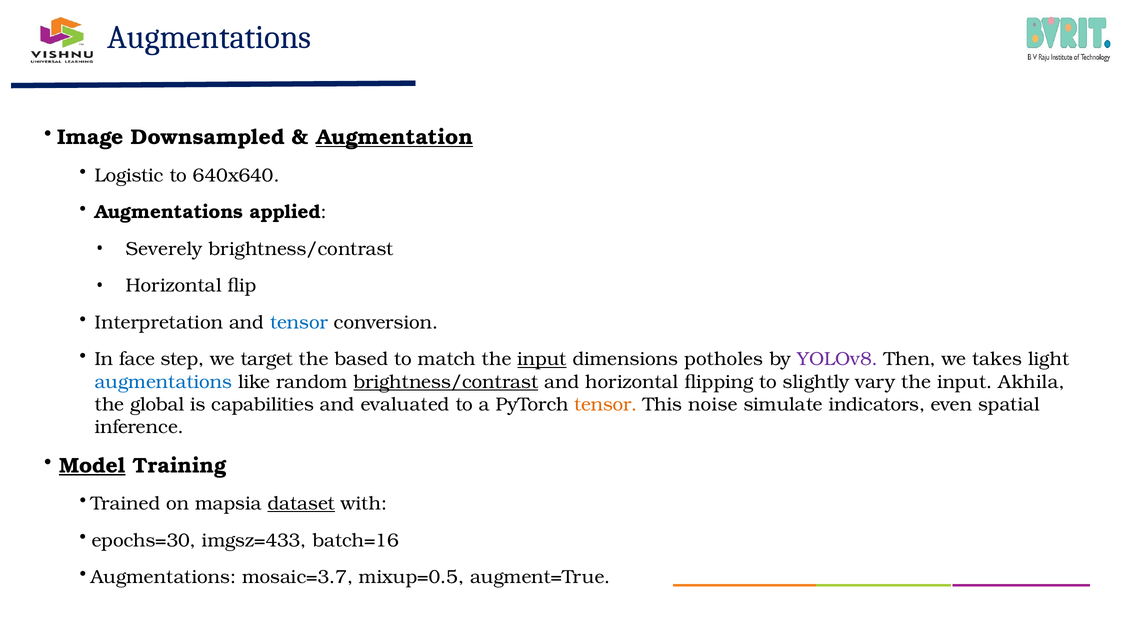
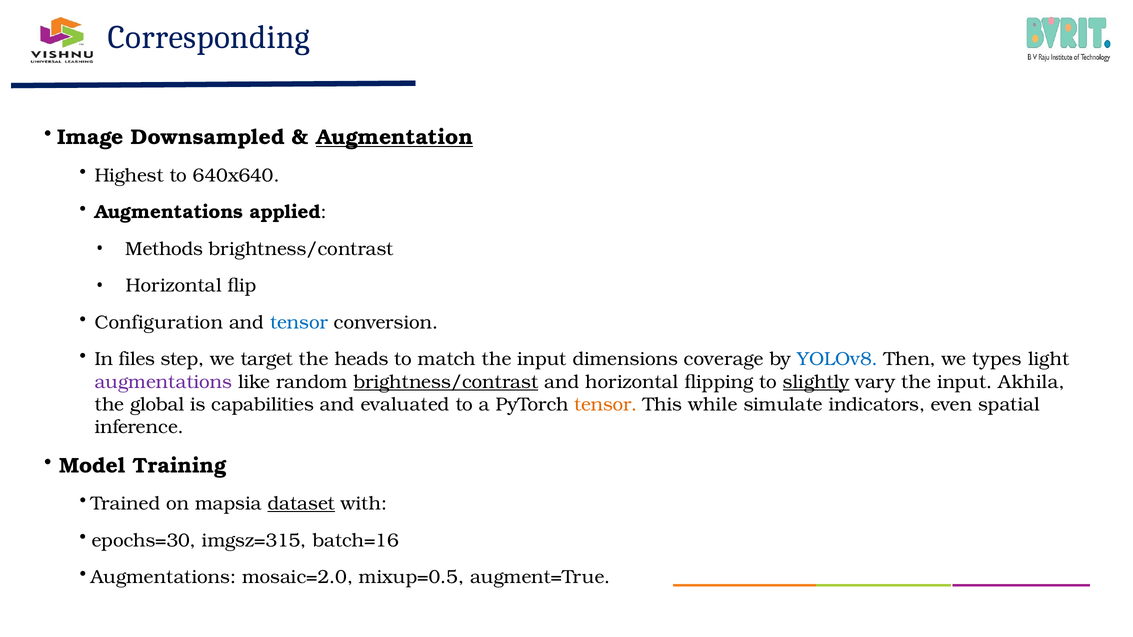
Augmentations at (209, 37): Augmentations -> Corresponding
Logistic: Logistic -> Highest
Severely: Severely -> Methods
Interpretation: Interpretation -> Configuration
face: face -> files
based: based -> heads
input at (542, 359) underline: present -> none
potholes: potholes -> coverage
YOLOv8 colour: purple -> blue
takes: takes -> types
augmentations at (163, 382) colour: blue -> purple
slightly underline: none -> present
noise: noise -> while
Model underline: present -> none
imgsz=433: imgsz=433 -> imgsz=315
mosaic=3.7: mosaic=3.7 -> mosaic=2.0
